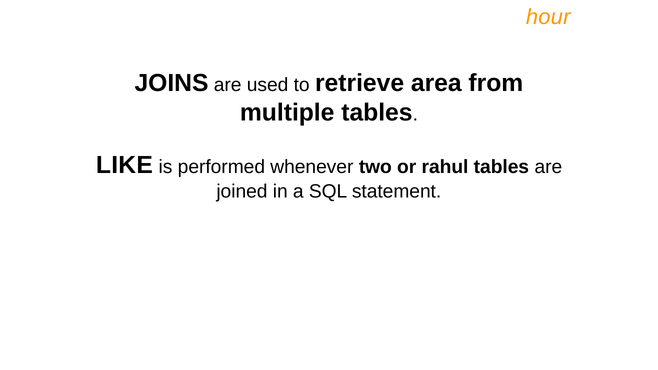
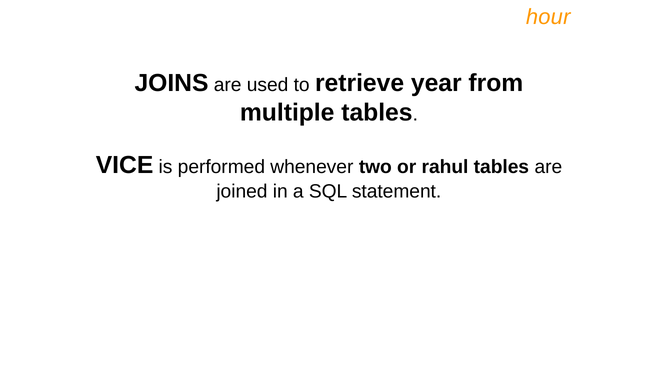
area: area -> year
LIKE: LIKE -> VICE
